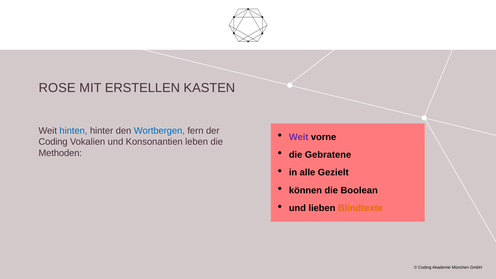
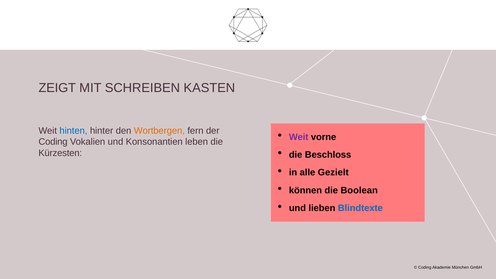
ROSE: ROSE -> ZEIGT
ERSTELLEN: ERSTELLEN -> SCHREIBEN
Wortbergen colour: blue -> orange
Methoden: Methoden -> Kürzesten
Gebratene: Gebratene -> Beschloss
Blindtexte colour: orange -> blue
